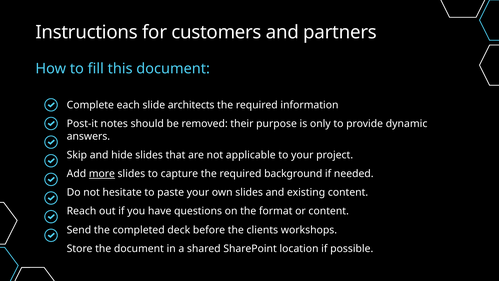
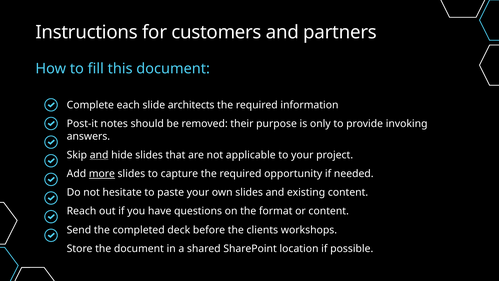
dynamic: dynamic -> invoking
and at (99, 155) underline: none -> present
background: background -> opportunity
